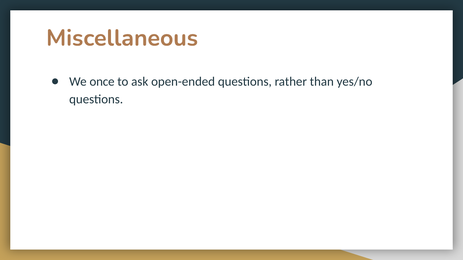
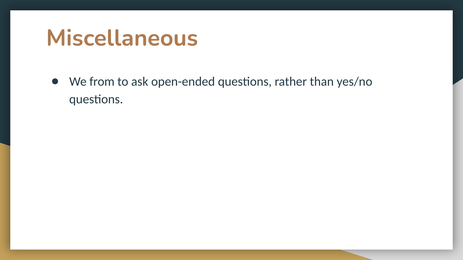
once: once -> from
